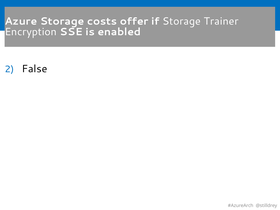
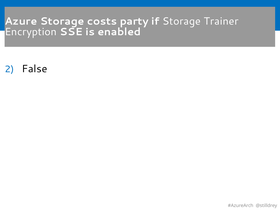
offer: offer -> party
